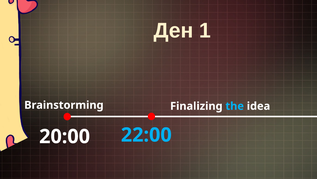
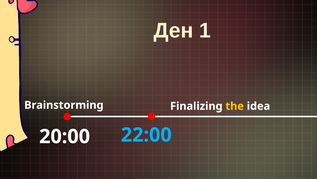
the colour: light blue -> yellow
